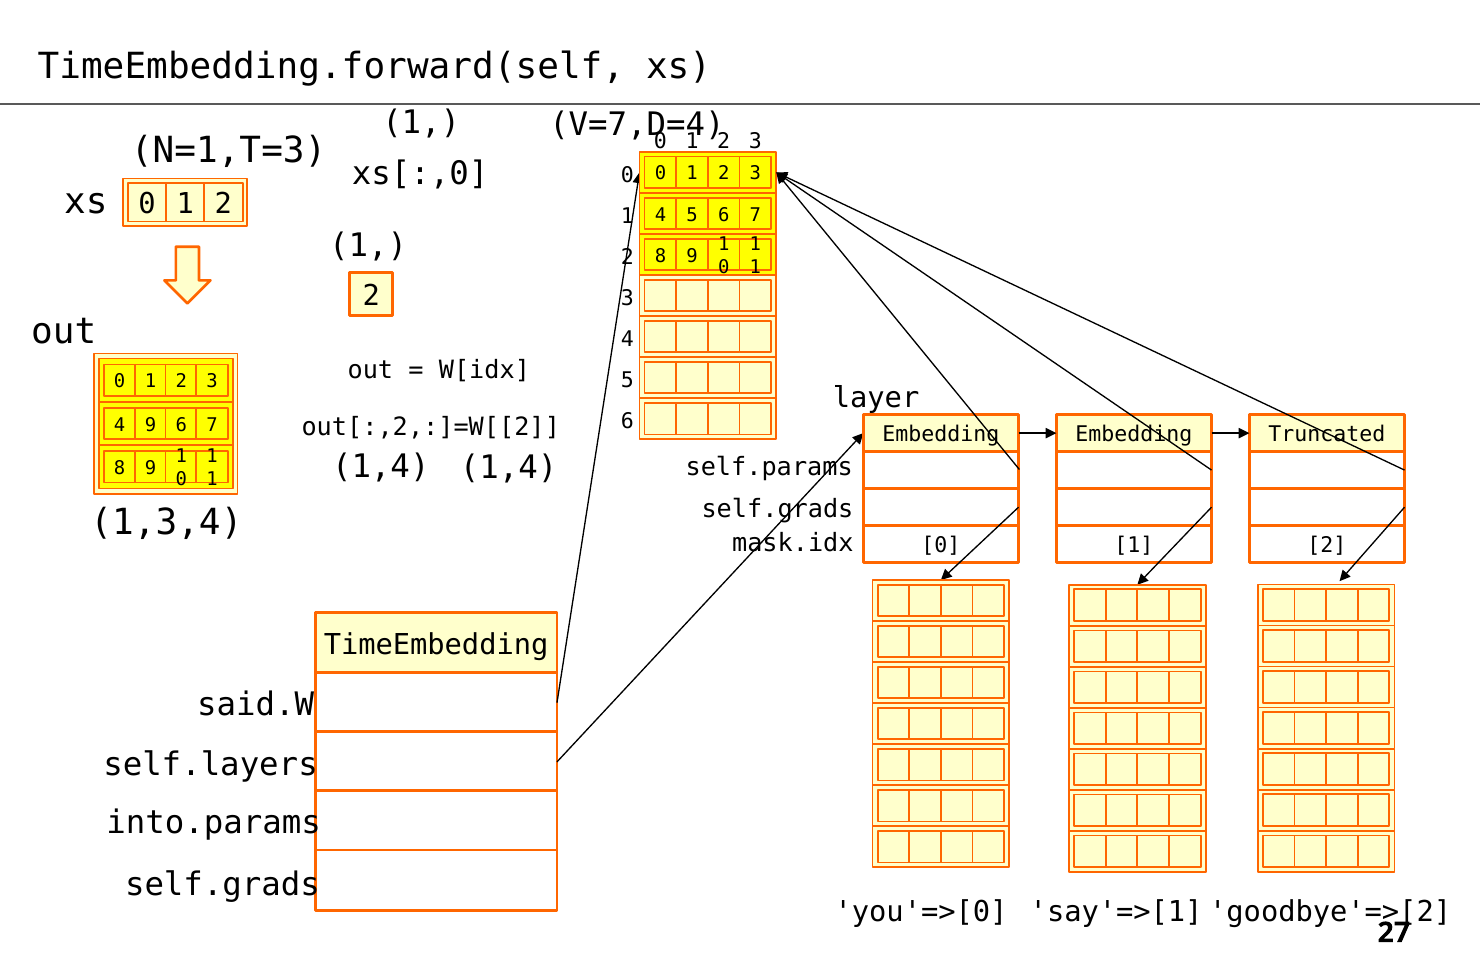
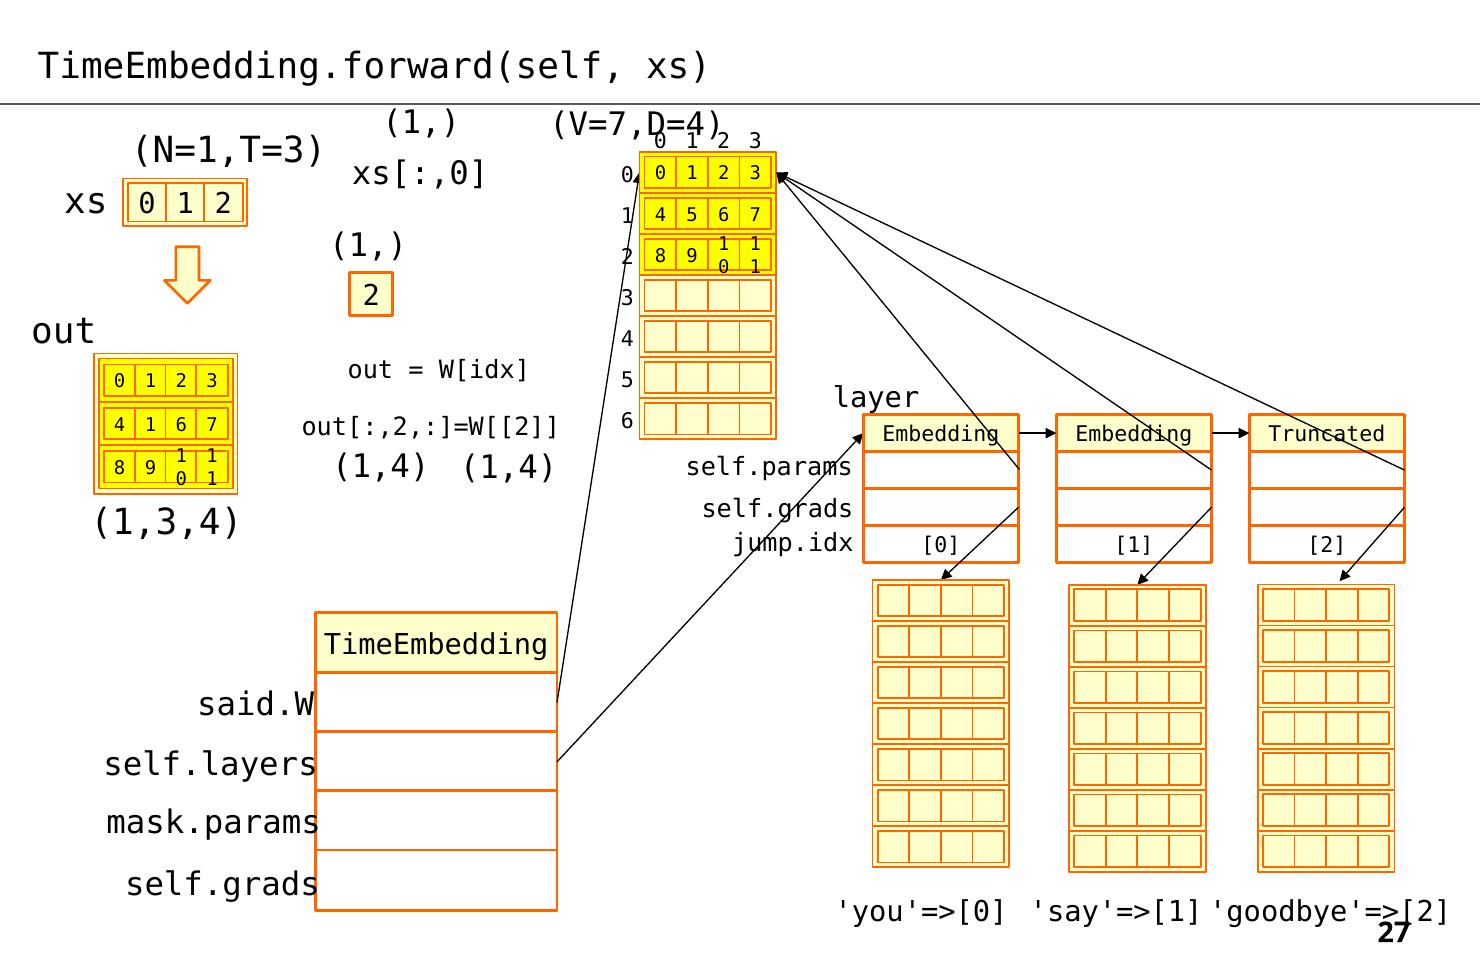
4 9: 9 -> 1
mask.idx: mask.idx -> jump.idx
into.params: into.params -> mask.params
